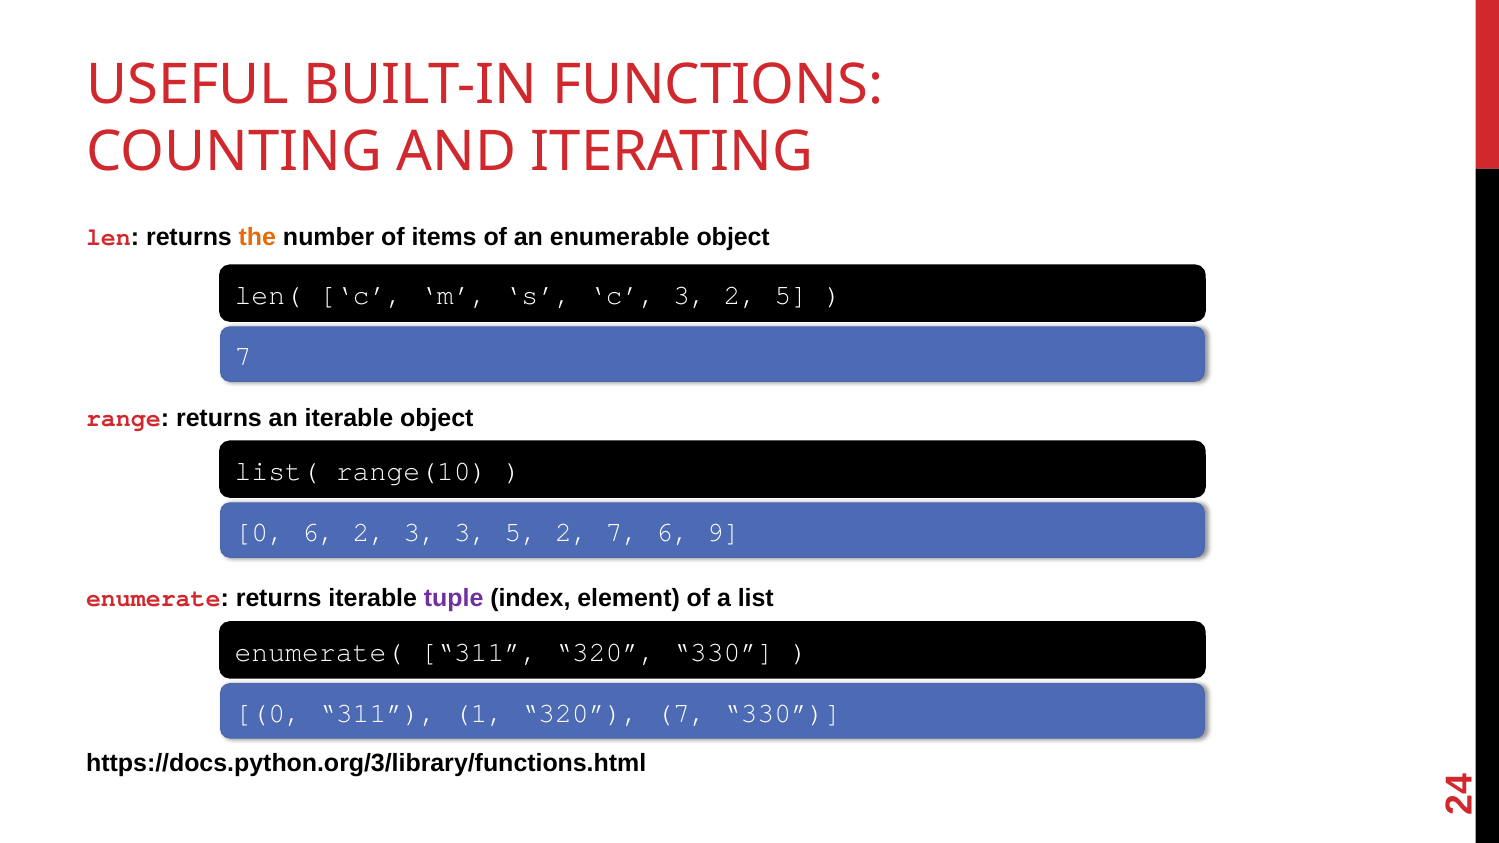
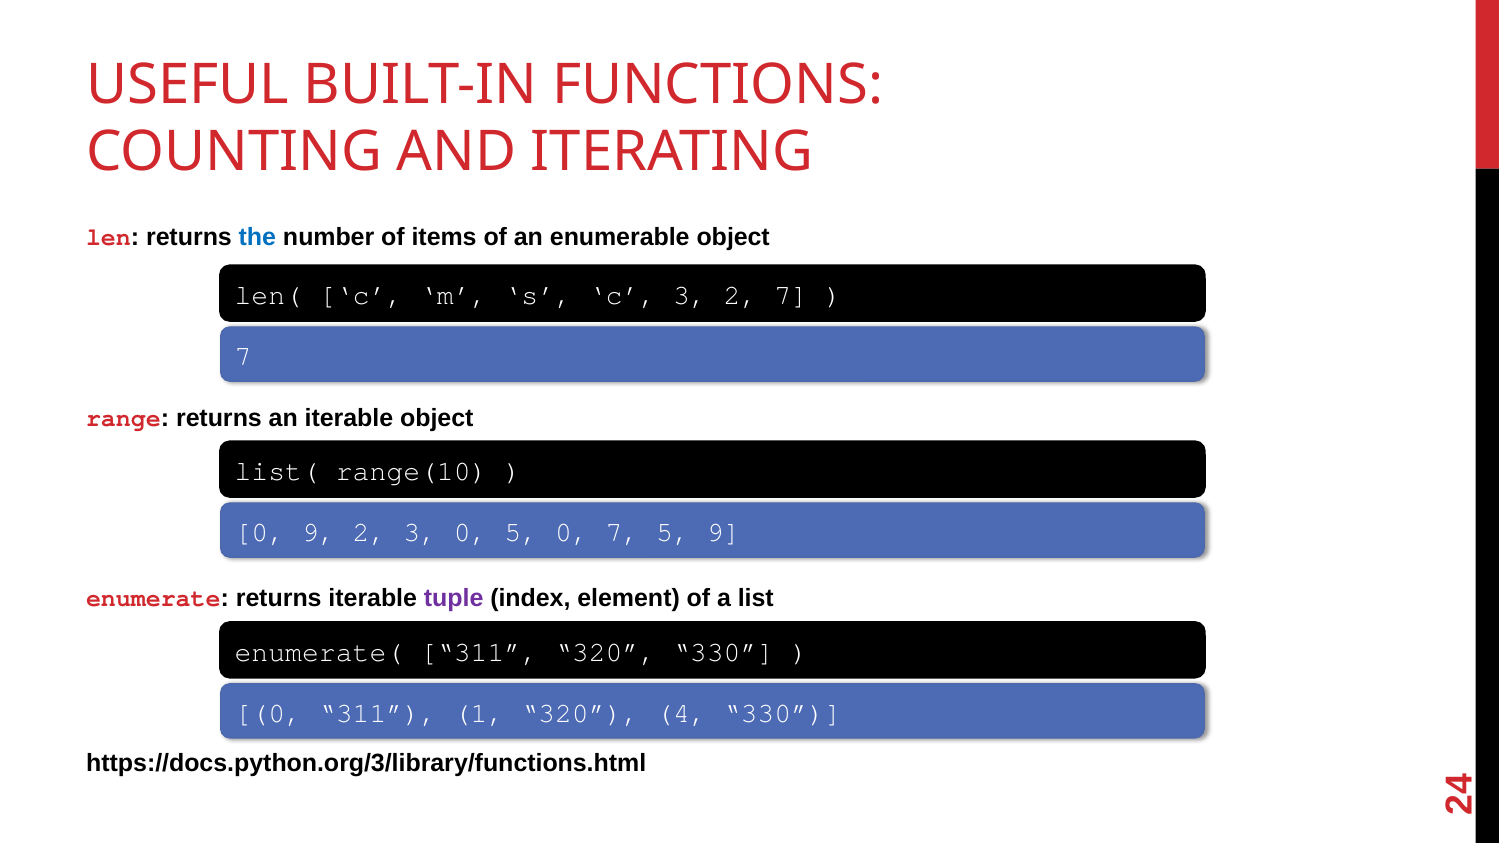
the colour: orange -> blue
2 5: 5 -> 7
0 6: 6 -> 9
3 3: 3 -> 0
5 2: 2 -> 0
7 6: 6 -> 5
320 7: 7 -> 4
